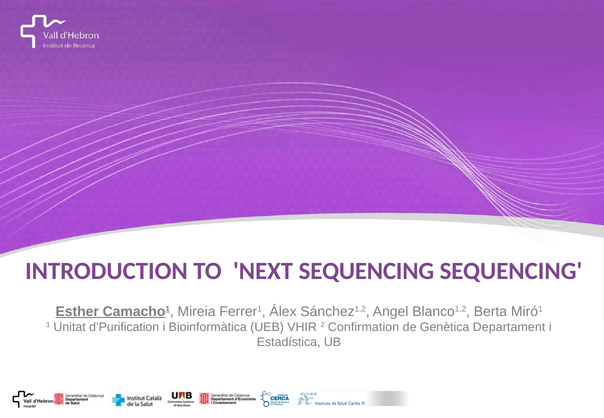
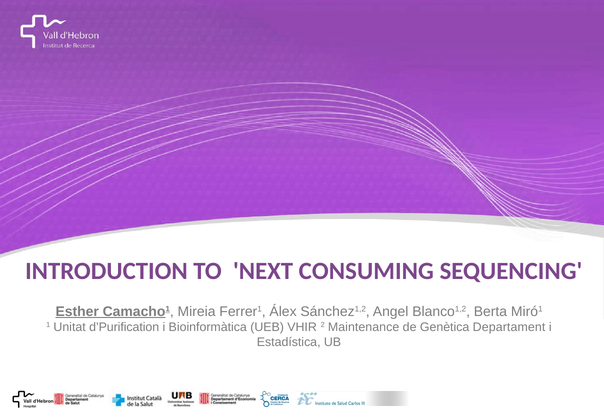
NEXT SEQUENCING: SEQUENCING -> CONSUMING
Confirmation: Confirmation -> Maintenance
